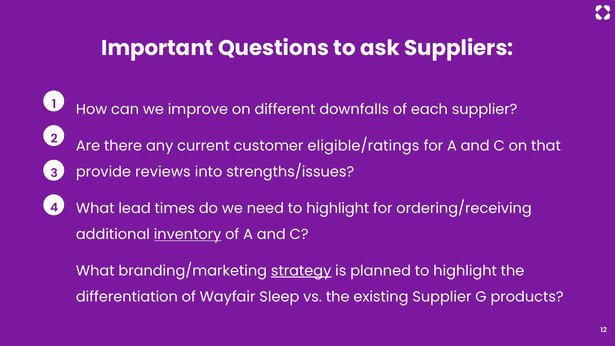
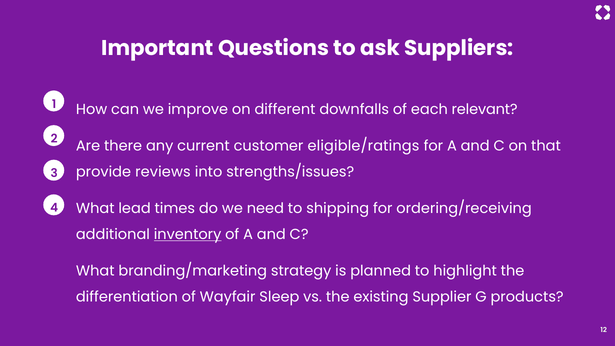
each supplier: supplier -> relevant
need to highlight: highlight -> shipping
strategy underline: present -> none
